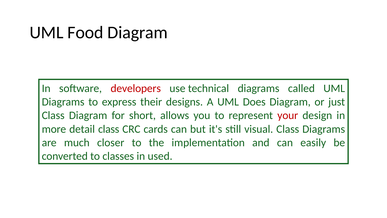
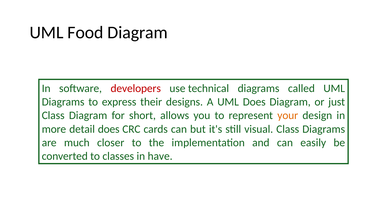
your colour: red -> orange
detail class: class -> does
used: used -> have
